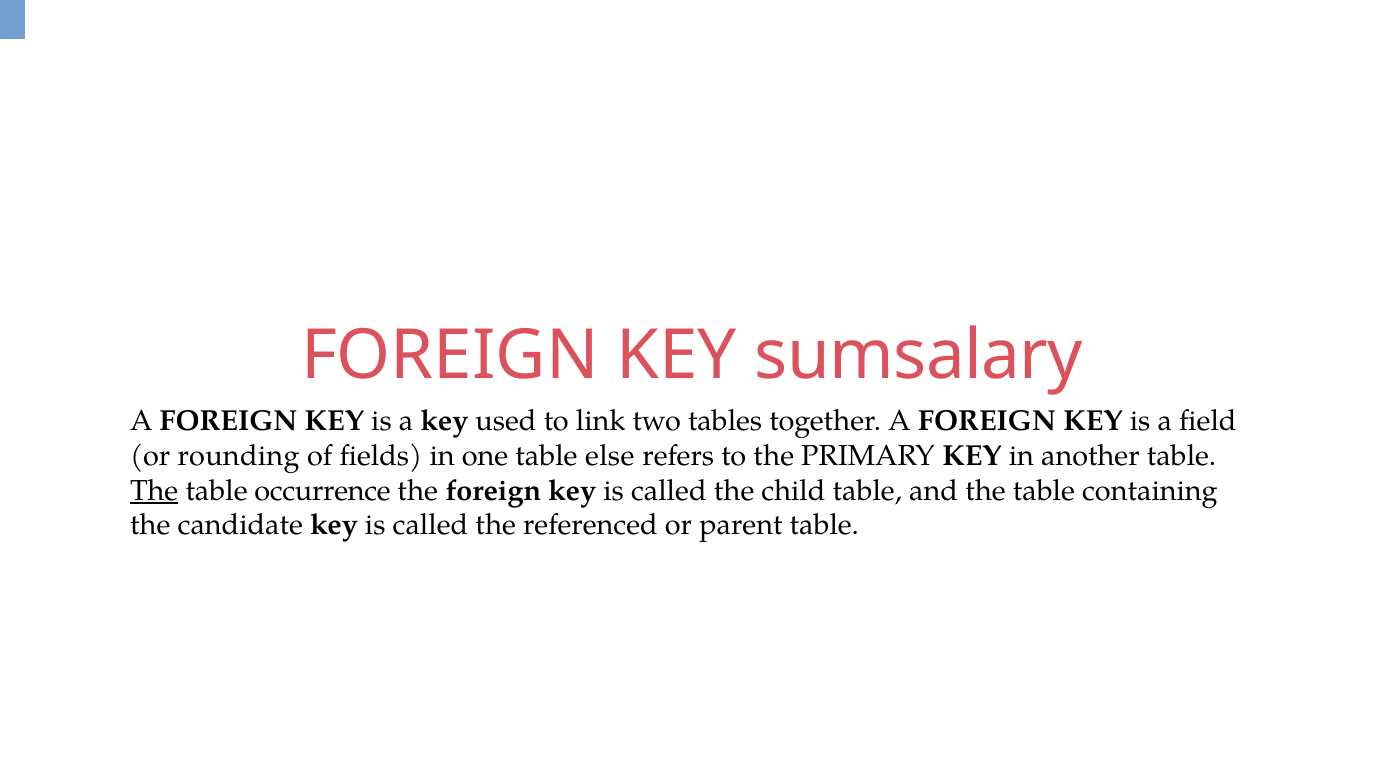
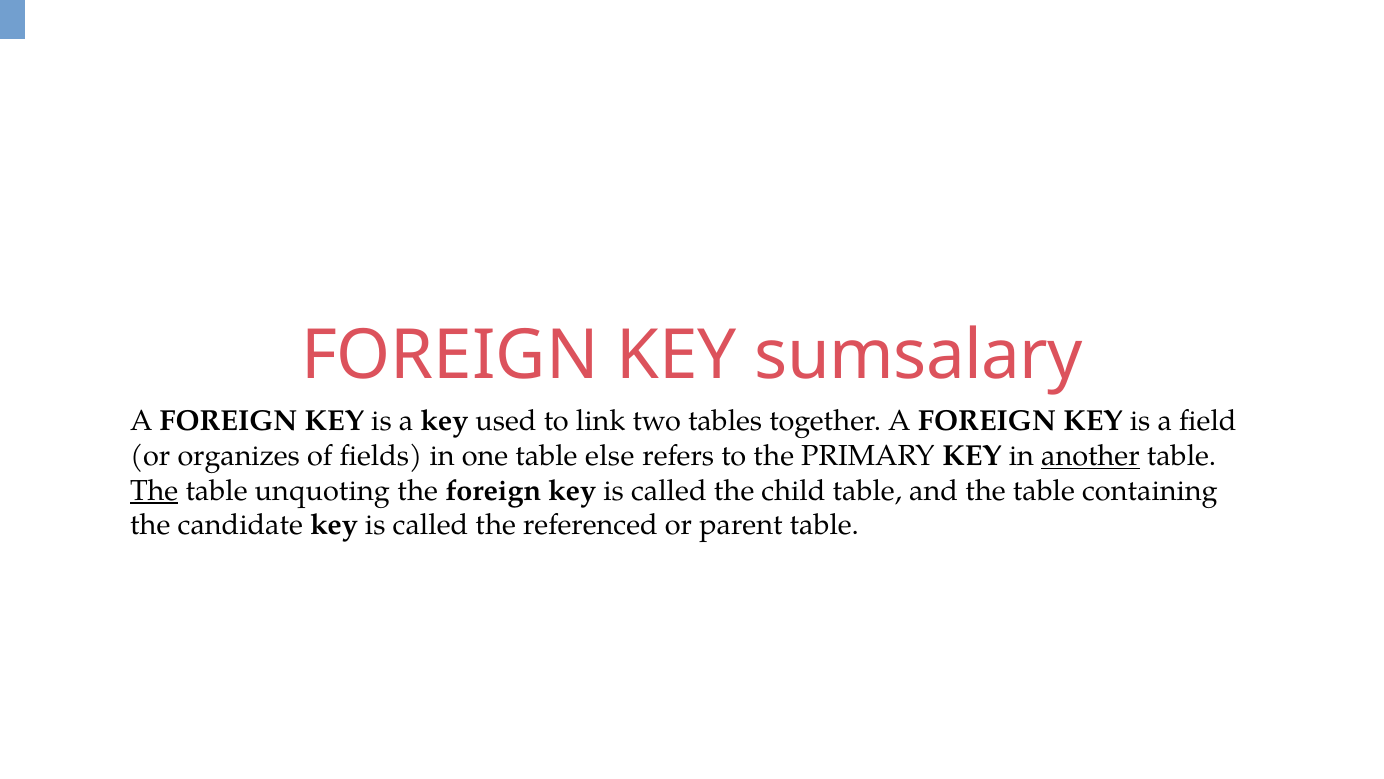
rounding: rounding -> organizes
another underline: none -> present
occurrence: occurrence -> unquoting
